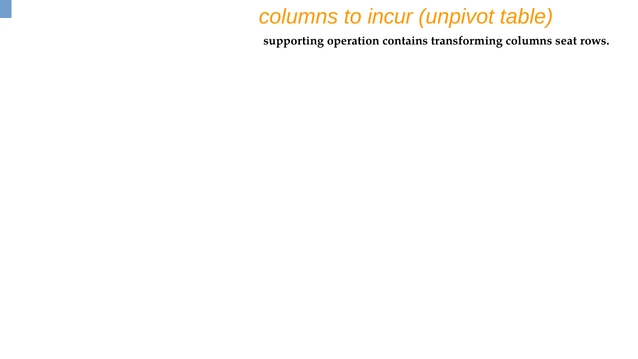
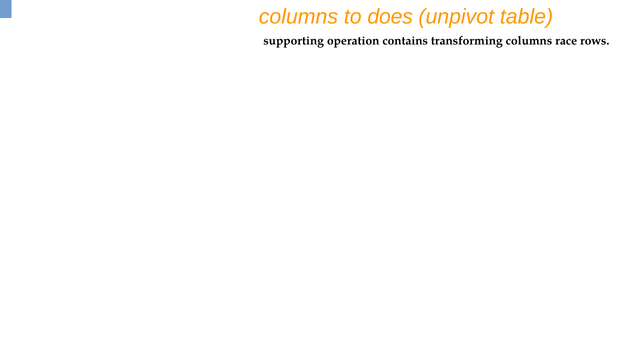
incur: incur -> does
seat: seat -> race
